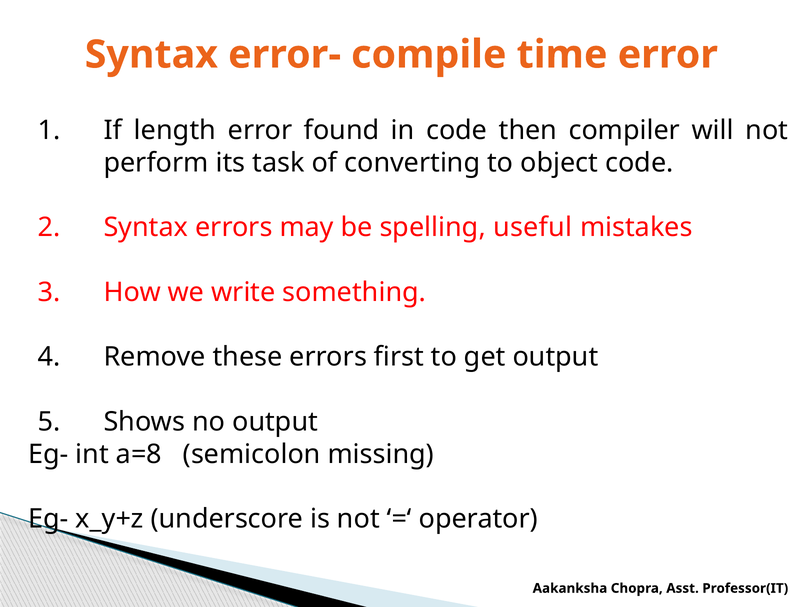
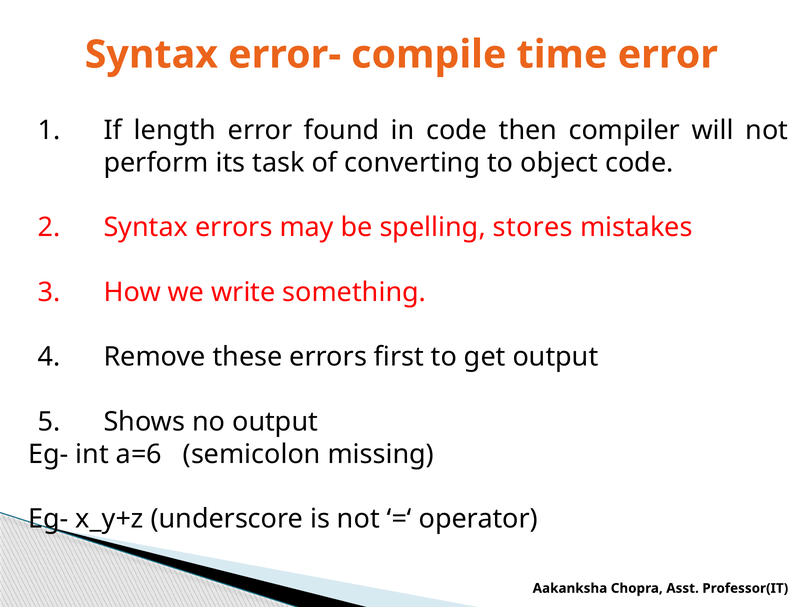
useful: useful -> stores
a=8: a=8 -> a=6
